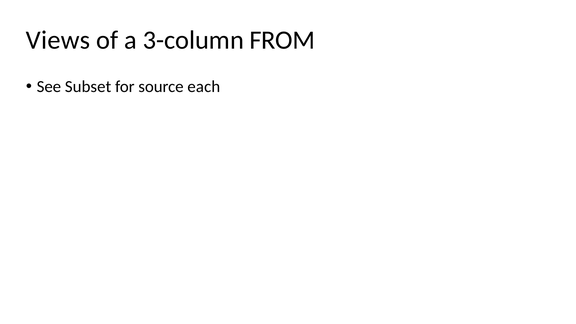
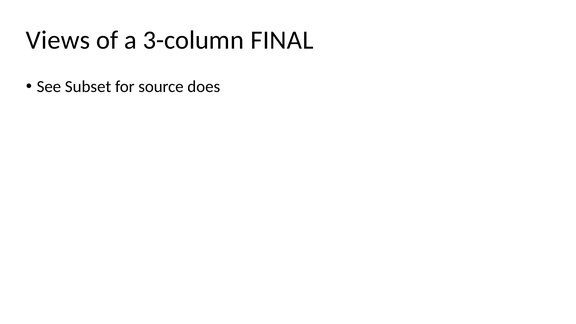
FROM: FROM -> FINAL
each: each -> does
